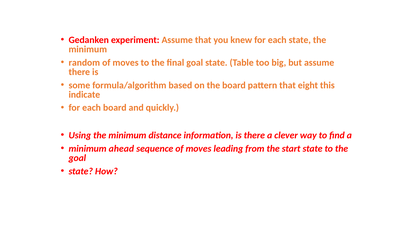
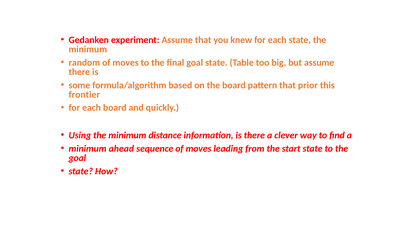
eight: eight -> prior
indicate: indicate -> frontier
